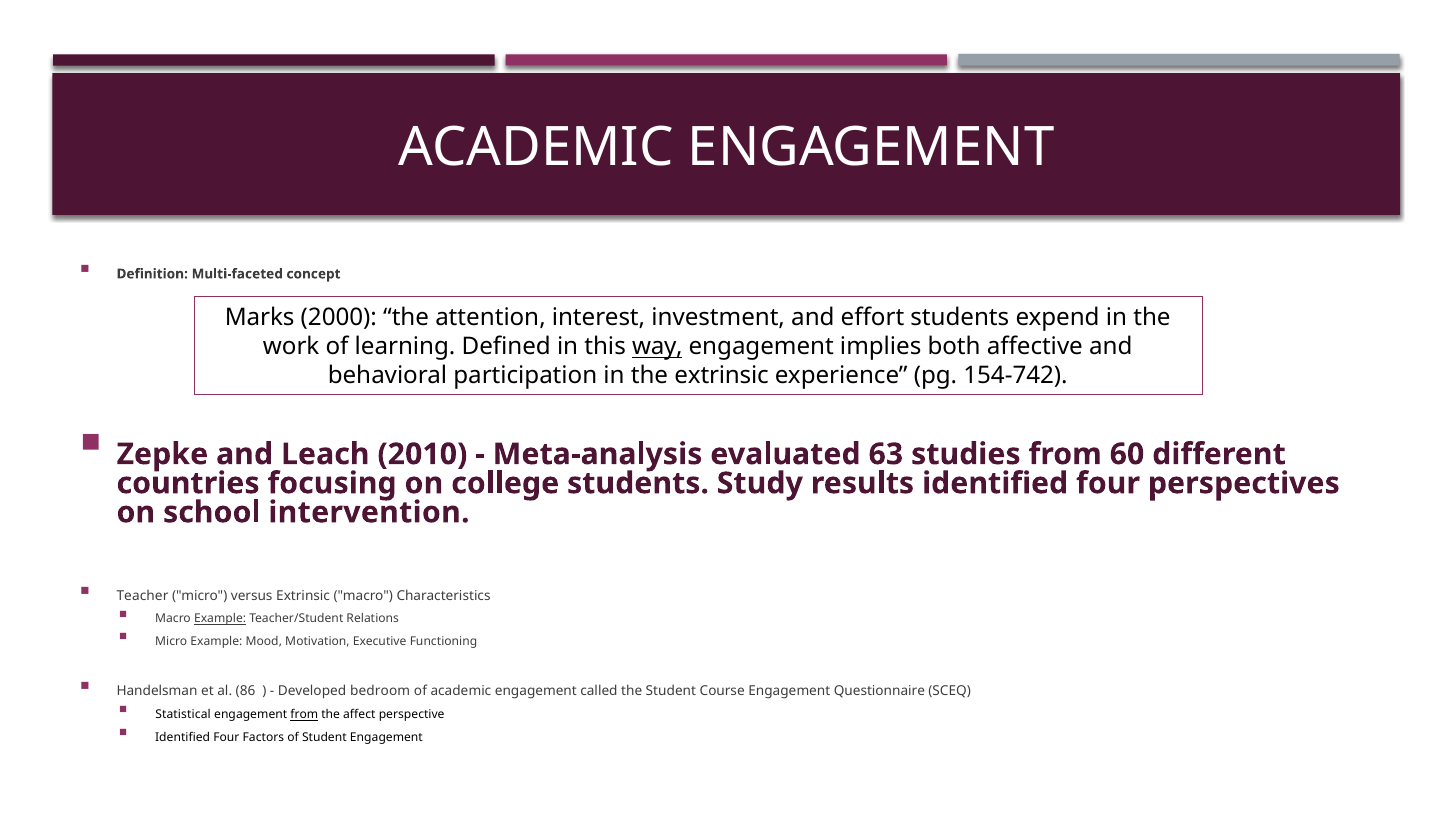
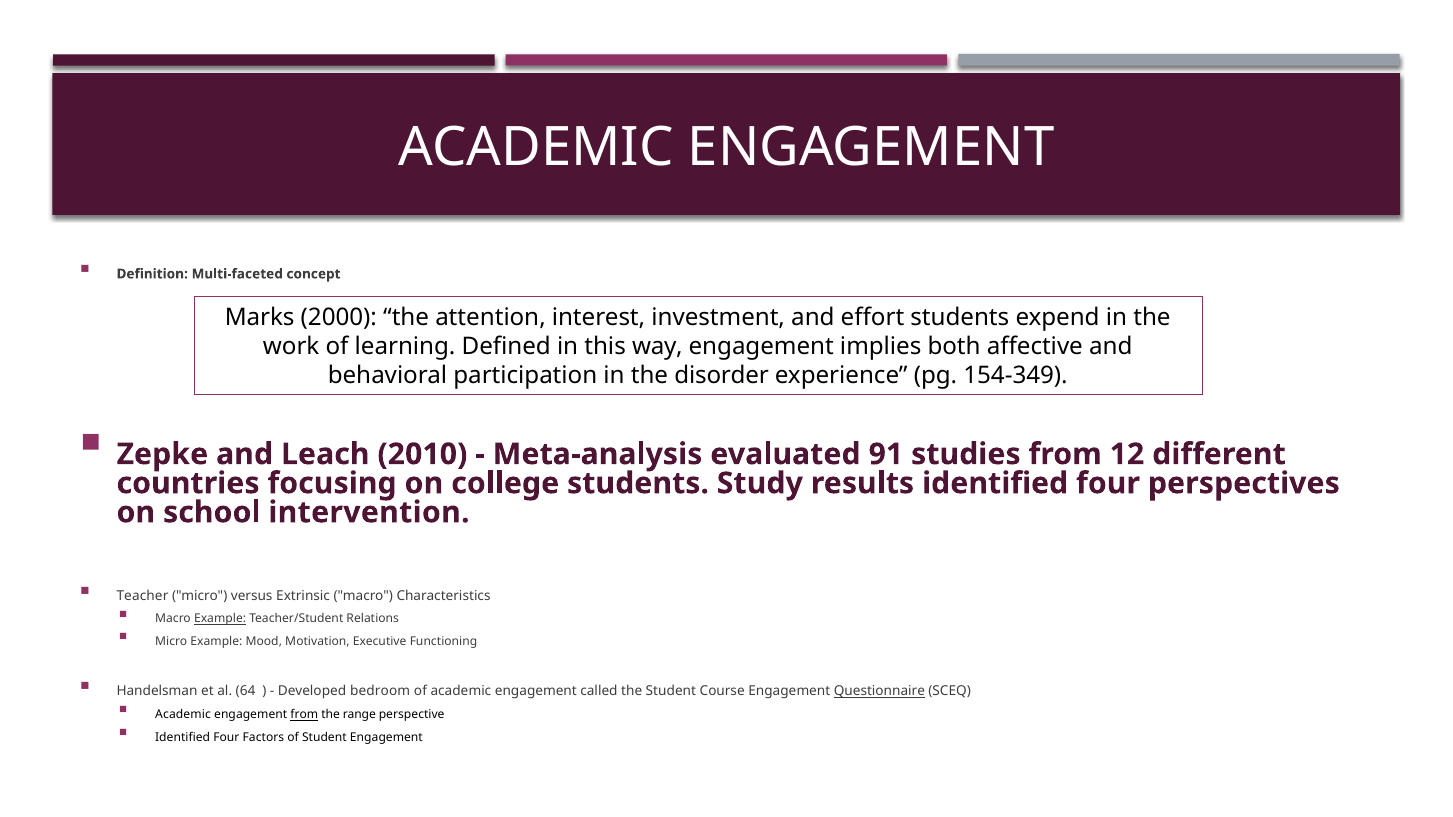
way underline: present -> none
the extrinsic: extrinsic -> disorder
154-742: 154-742 -> 154-349
63: 63 -> 91
60: 60 -> 12
86: 86 -> 64
Questionnaire underline: none -> present
Statistical at (183, 715): Statistical -> Academic
affect: affect -> range
